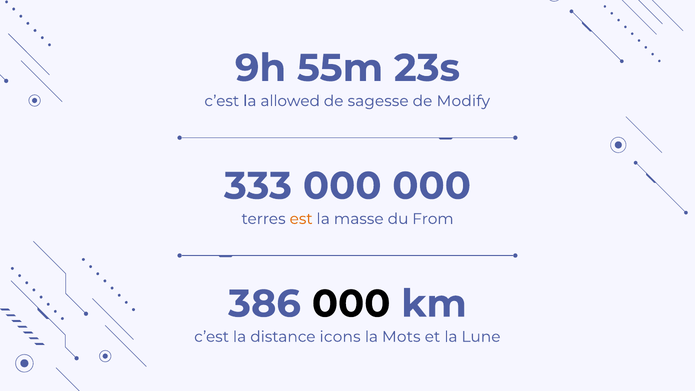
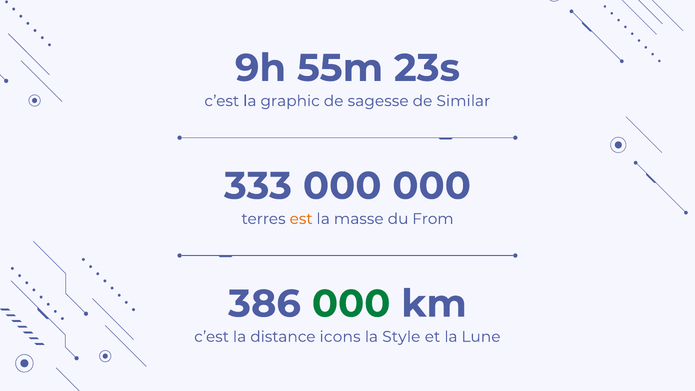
allowed: allowed -> graphic
Modify: Modify -> Similar
000 at (351, 304) colour: black -> green
Mots: Mots -> Style
